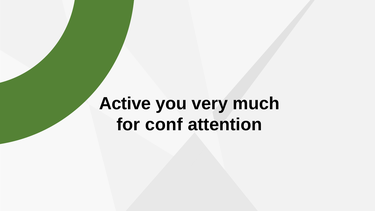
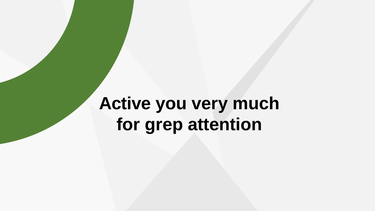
conf: conf -> grep
